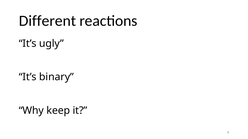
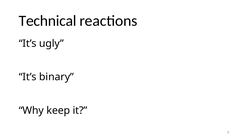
Different: Different -> Technical
